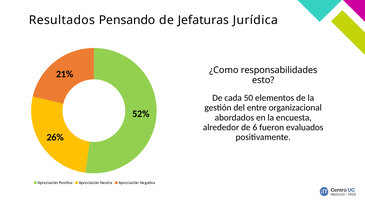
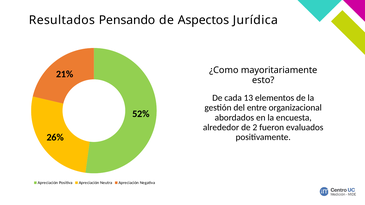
Jefaturas: Jefaturas -> Aspectos
responsabilidades: responsabilidades -> mayoritariamente
50: 50 -> 13
6: 6 -> 2
